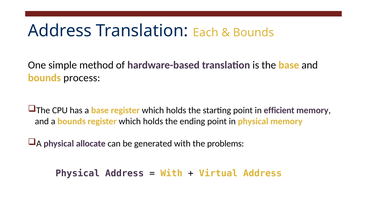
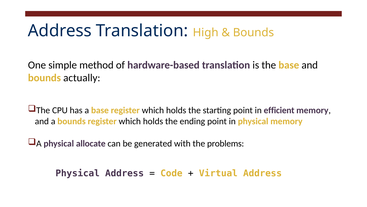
Each: Each -> High
process: process -> actually
With at (171, 173): With -> Code
